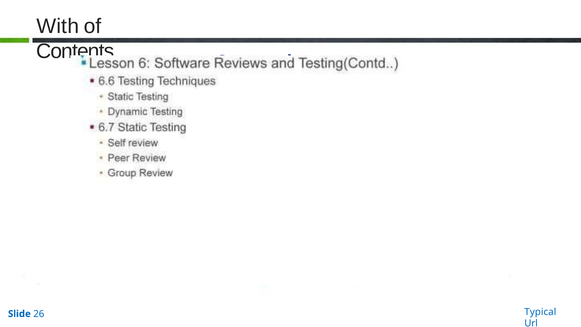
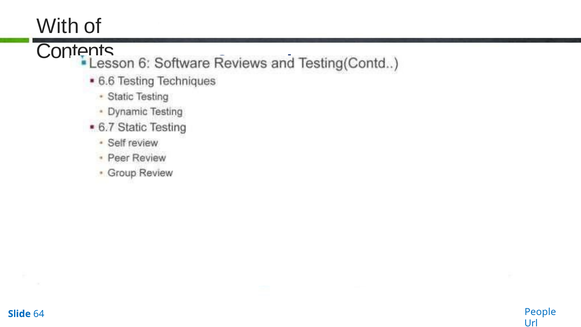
Typical: Typical -> People
26: 26 -> 64
